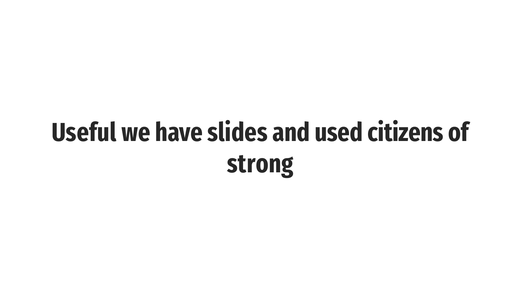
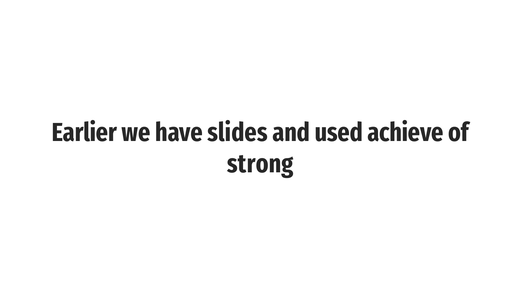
Useful: Useful -> Earlier
citizens: citizens -> achieve
